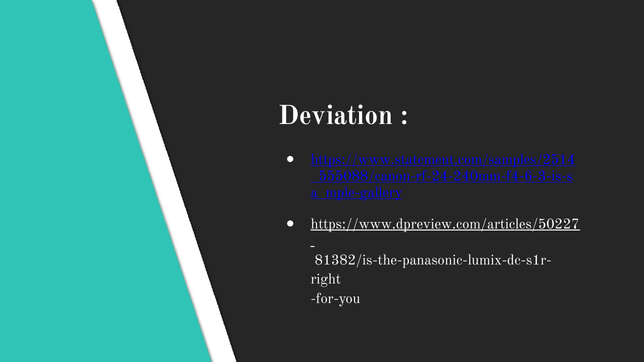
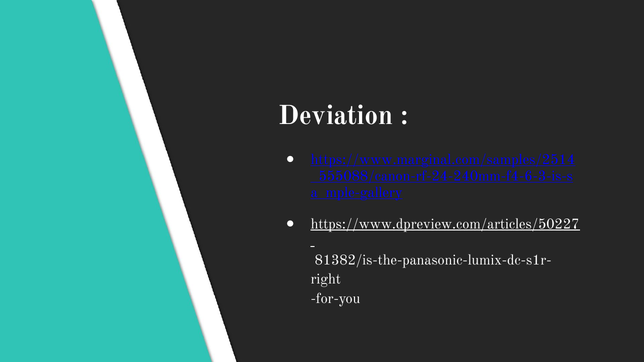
https://www.statement.com/samples/2514: https://www.statement.com/samples/2514 -> https://www.marginal.com/samples/2514
